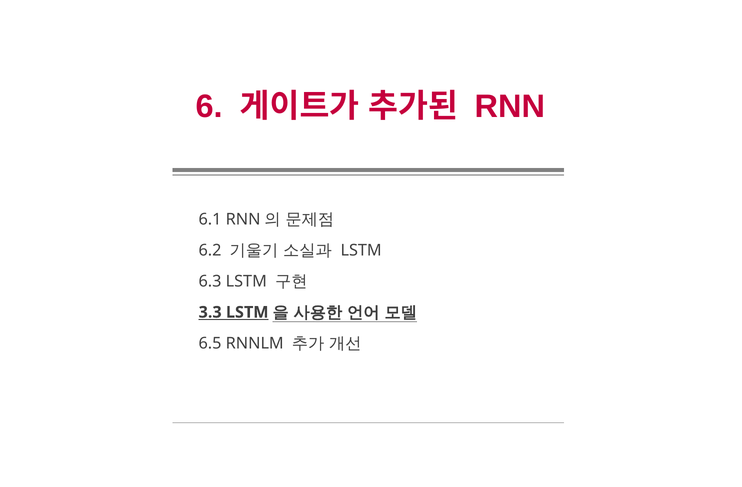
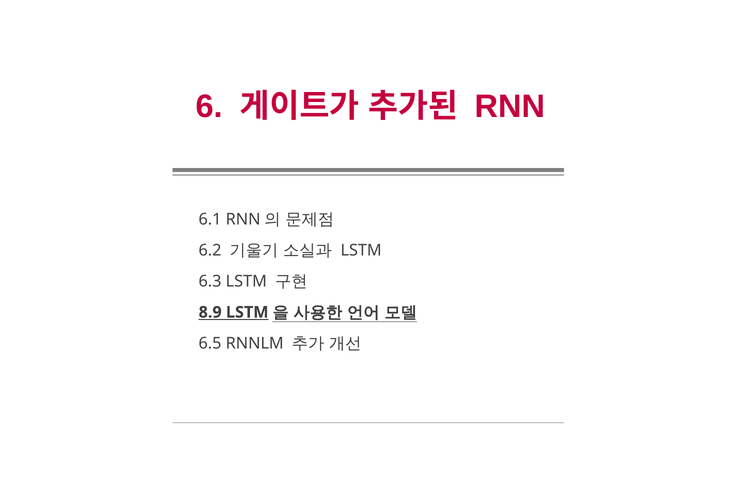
3.3: 3.3 -> 8.9
